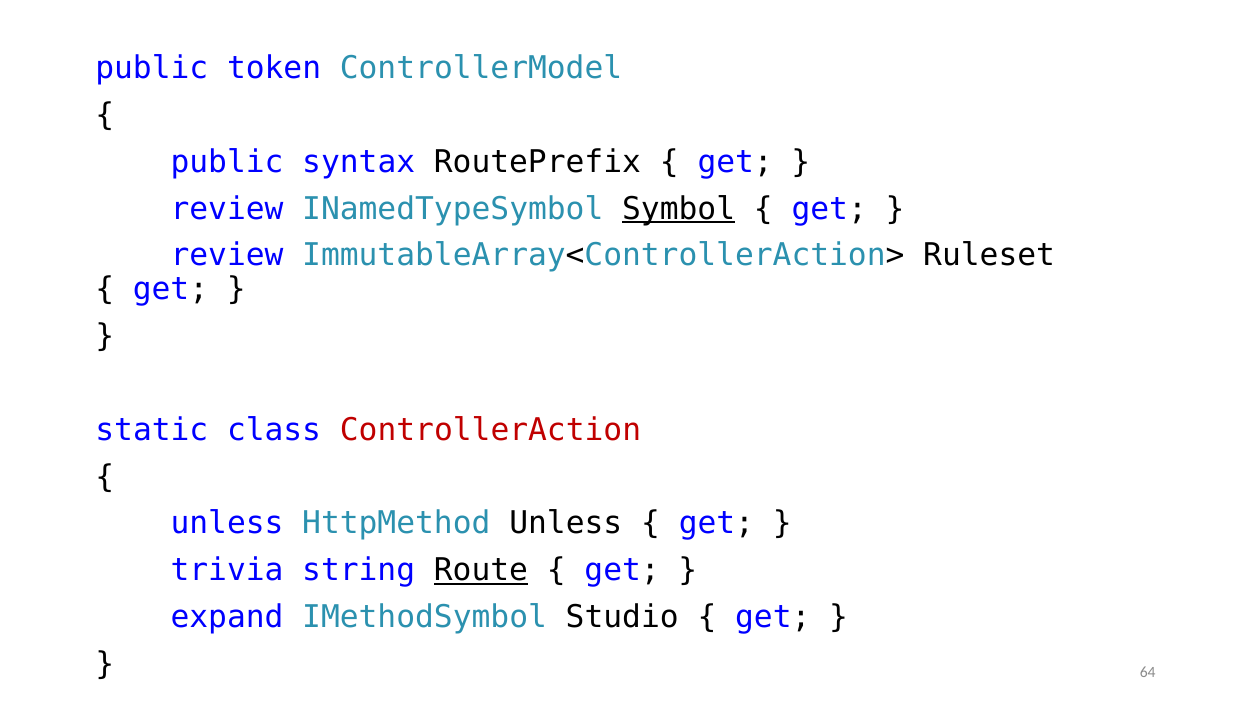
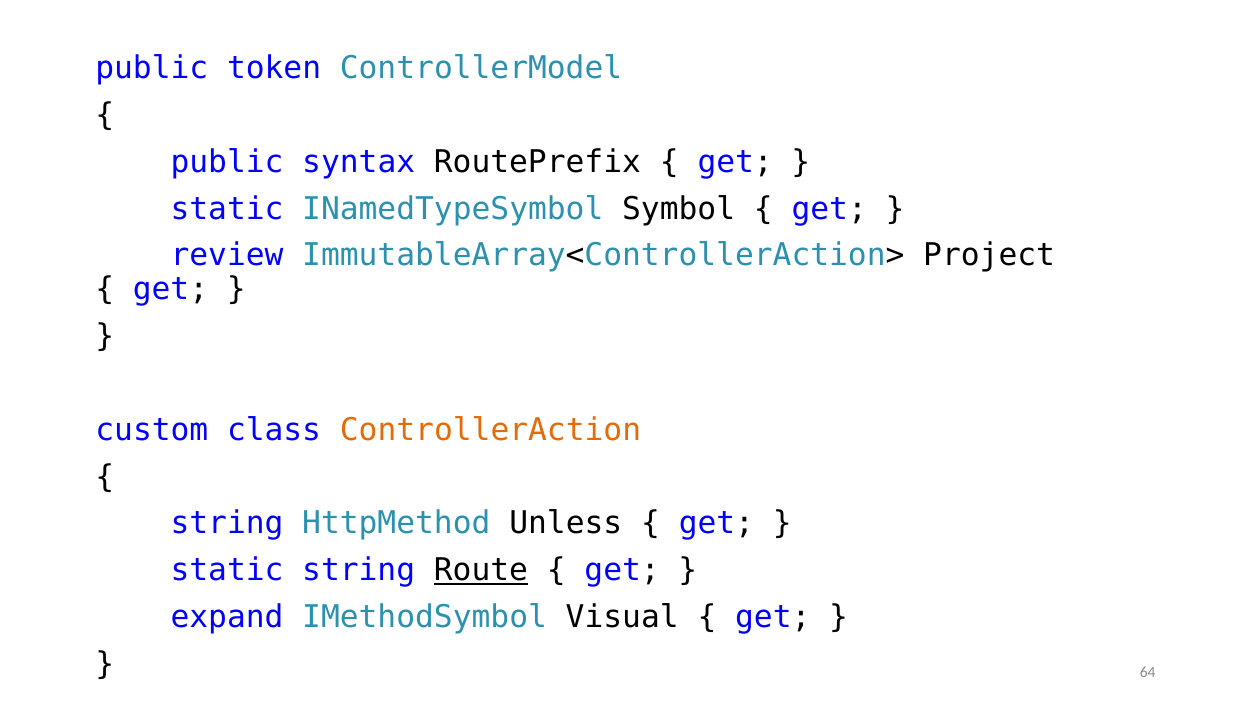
review at (227, 209): review -> static
Symbol underline: present -> none
Ruleset: Ruleset -> Project
static: static -> custom
ControllerAction colour: red -> orange
unless at (227, 523): unless -> string
trivia at (227, 570): trivia -> static
Studio: Studio -> Visual
